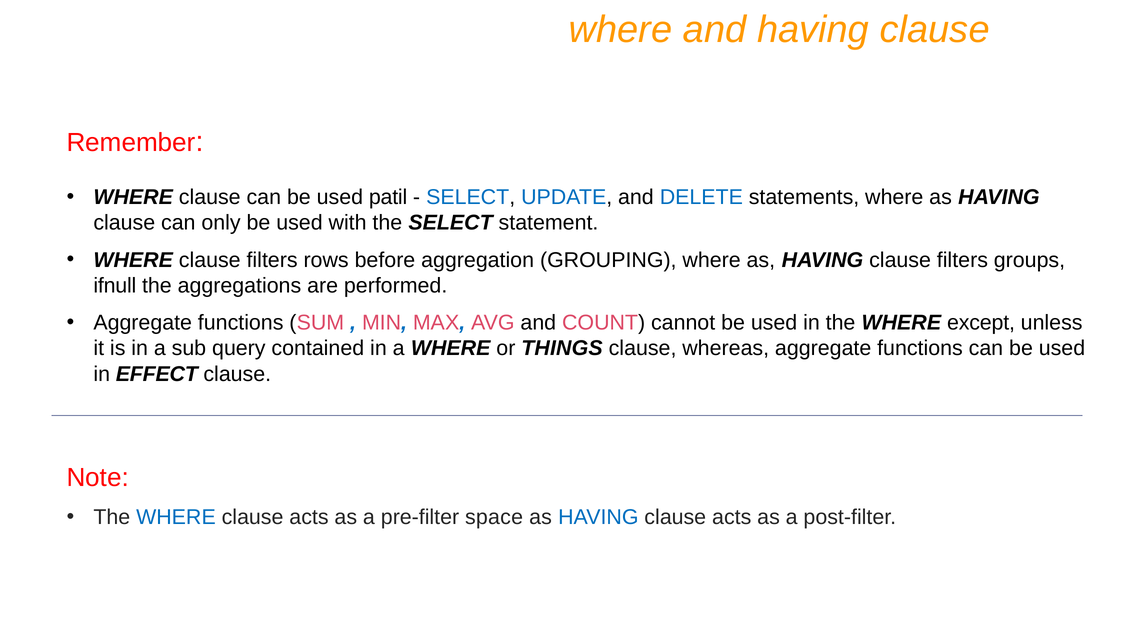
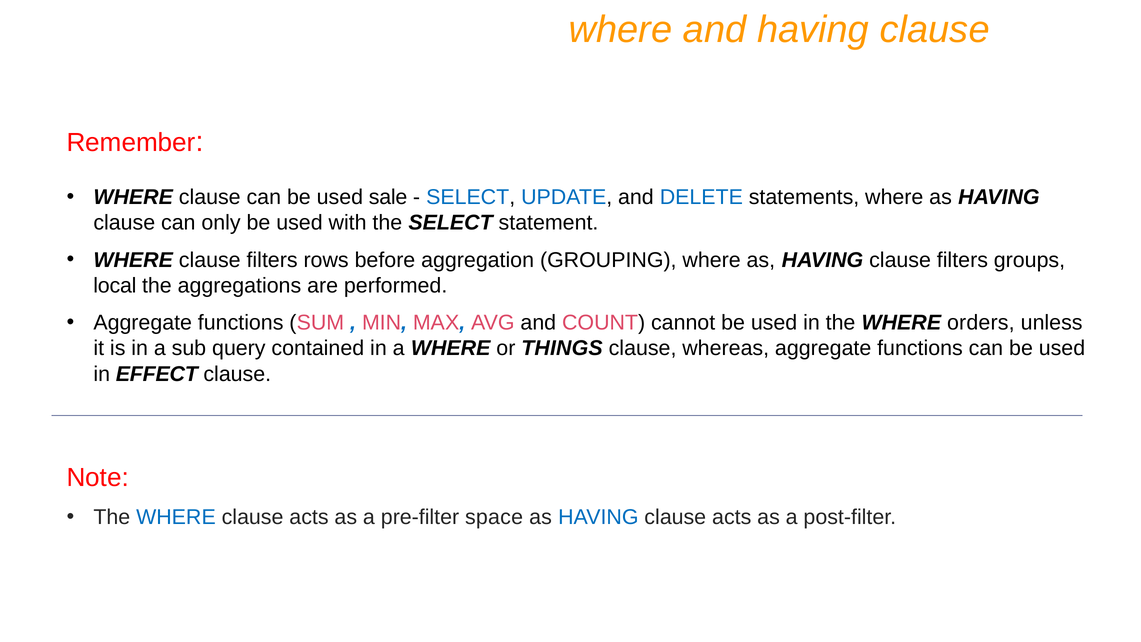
patil: patil -> sale
ifnull: ifnull -> local
except: except -> orders
